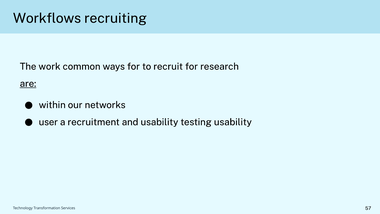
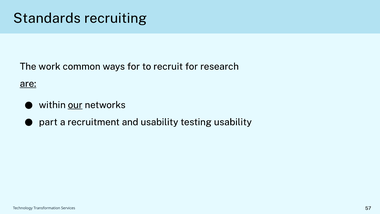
Workflows: Workflows -> Standards
our underline: none -> present
user: user -> part
